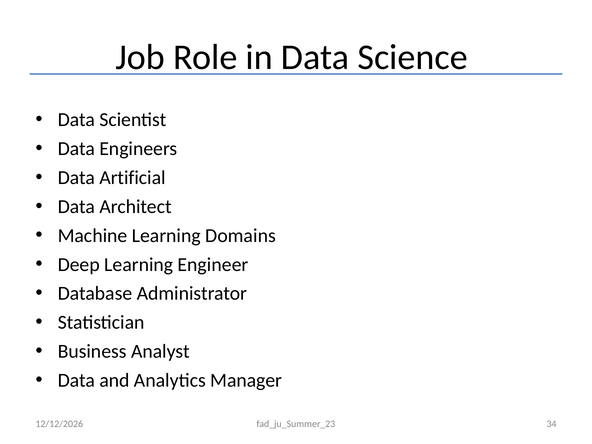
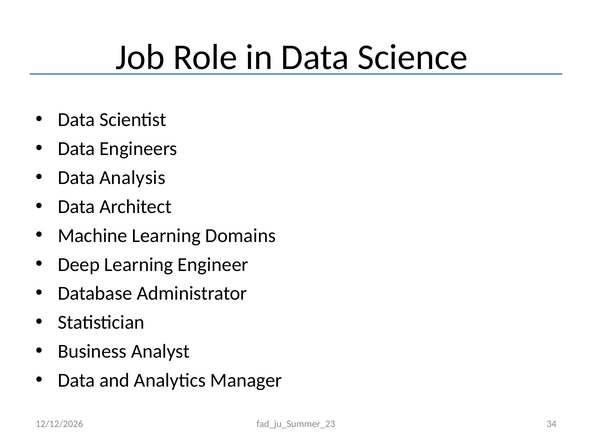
Artificial: Artificial -> Analysis
